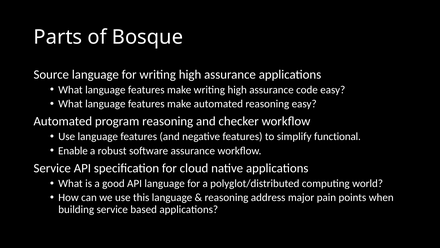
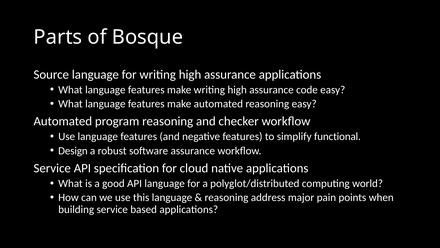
Enable: Enable -> Design
